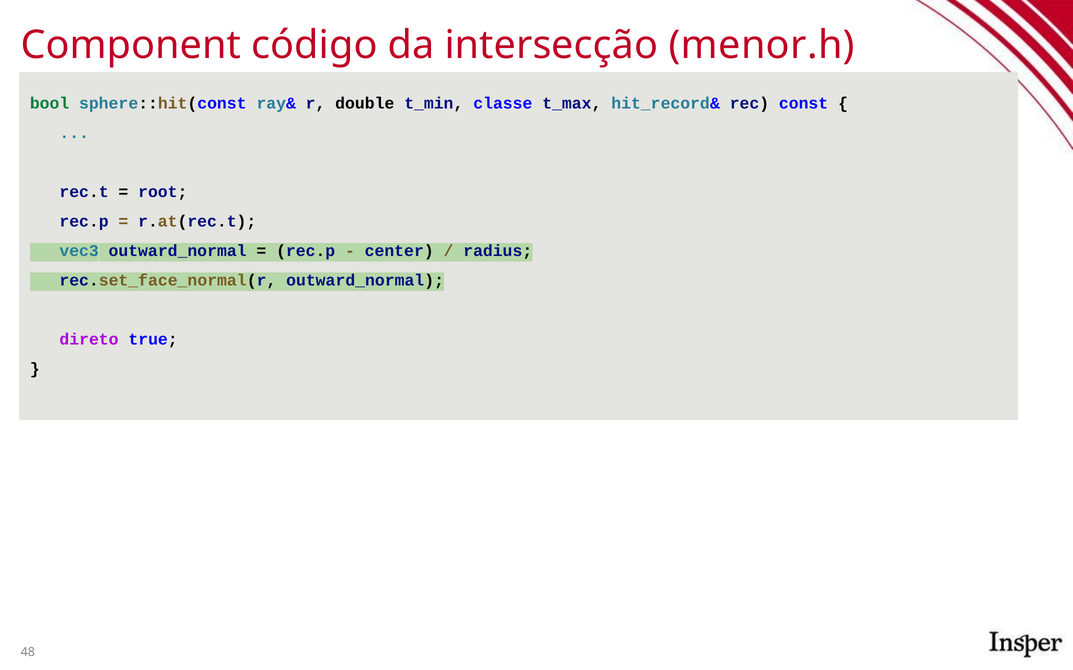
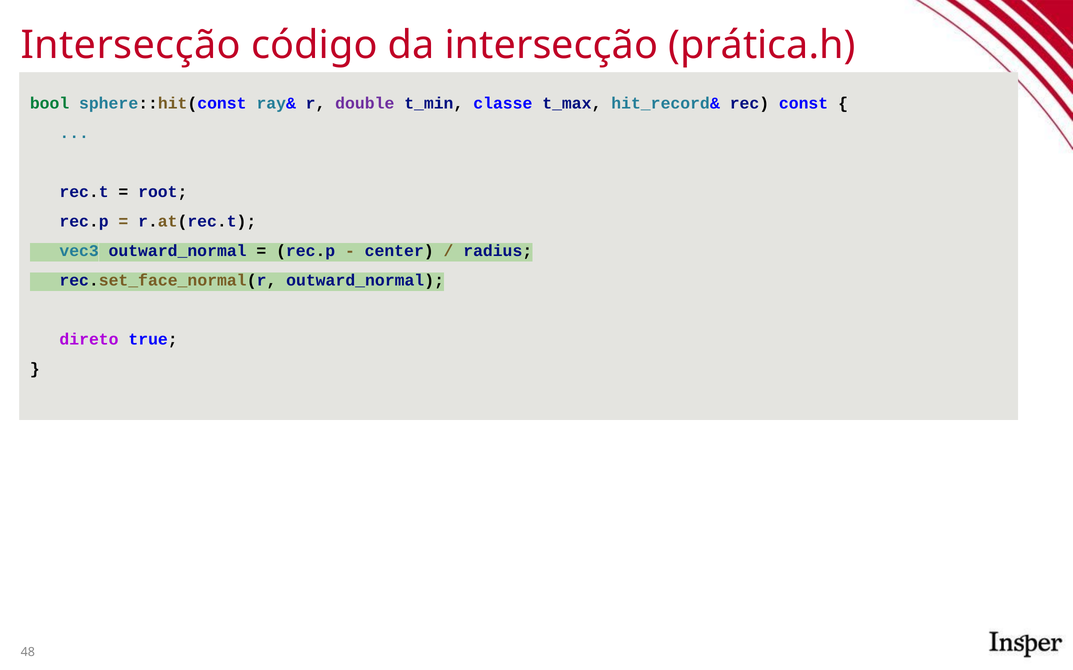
Component at (131, 45): Component -> Intersecção
menor.h: menor.h -> prática.h
double colour: black -> purple
